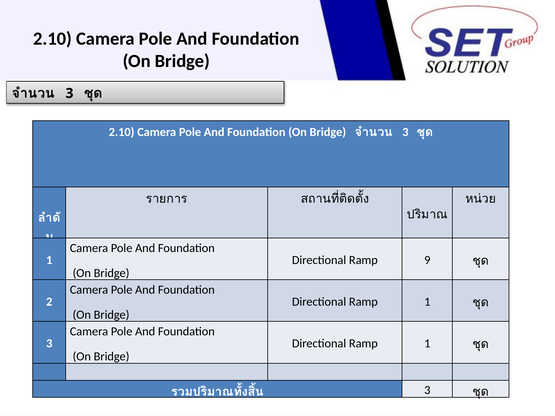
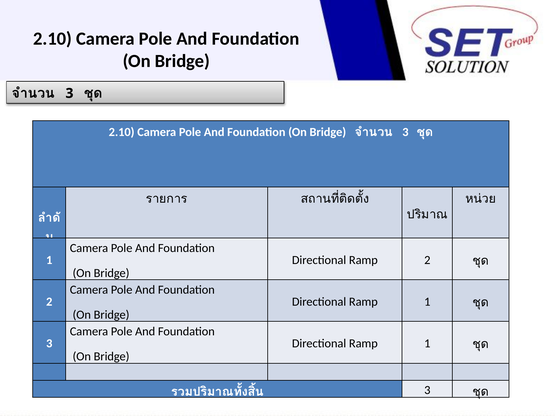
Ramp 9: 9 -> 2
